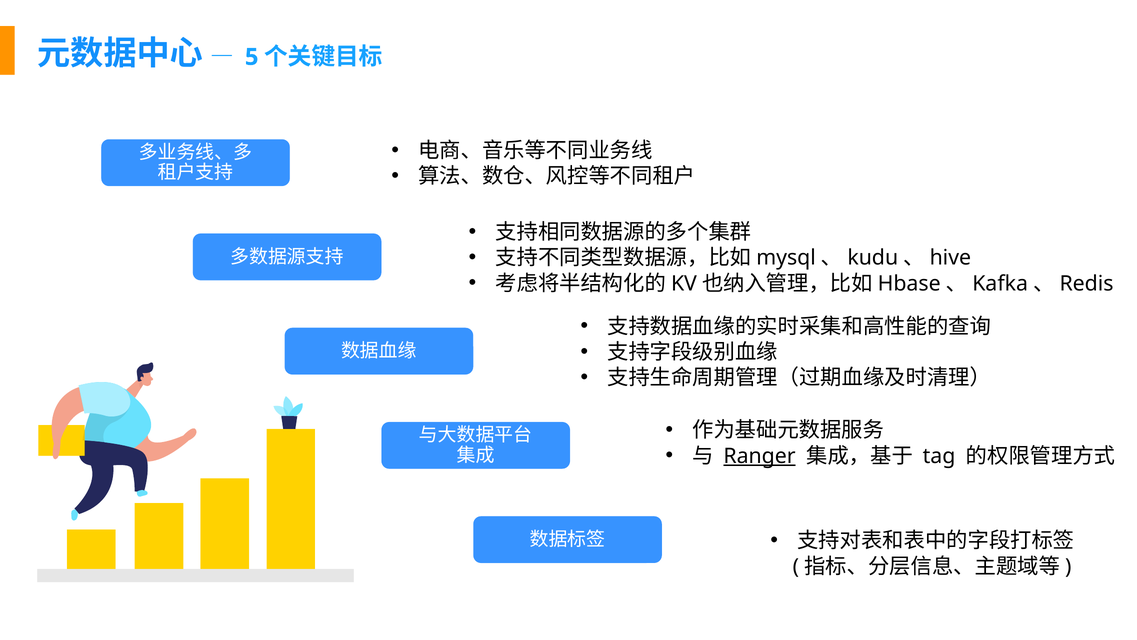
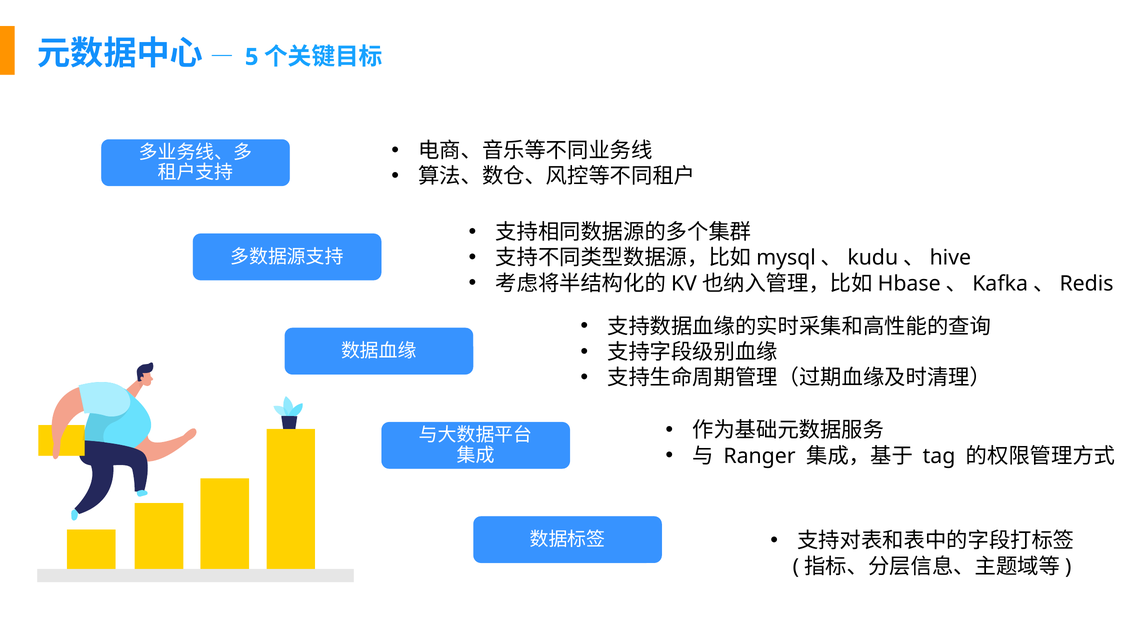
Ranger underline: present -> none
